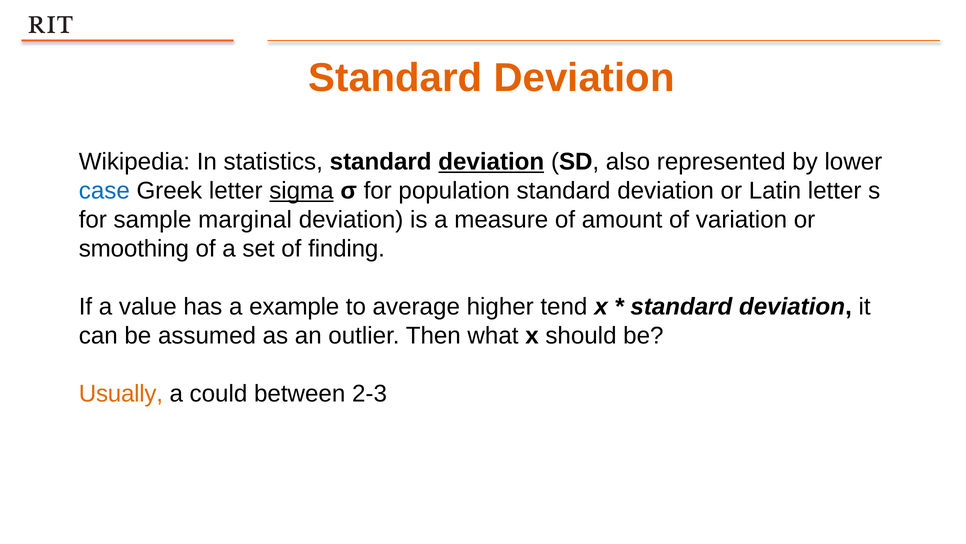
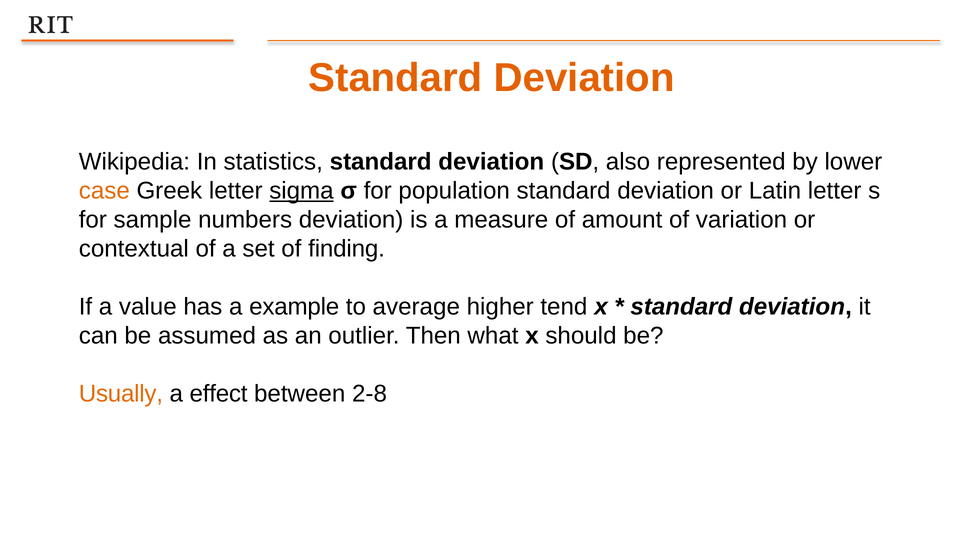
deviation at (491, 161) underline: present -> none
case colour: blue -> orange
marginal: marginal -> numbers
smoothing: smoothing -> contextual
could: could -> effect
2-3: 2-3 -> 2-8
